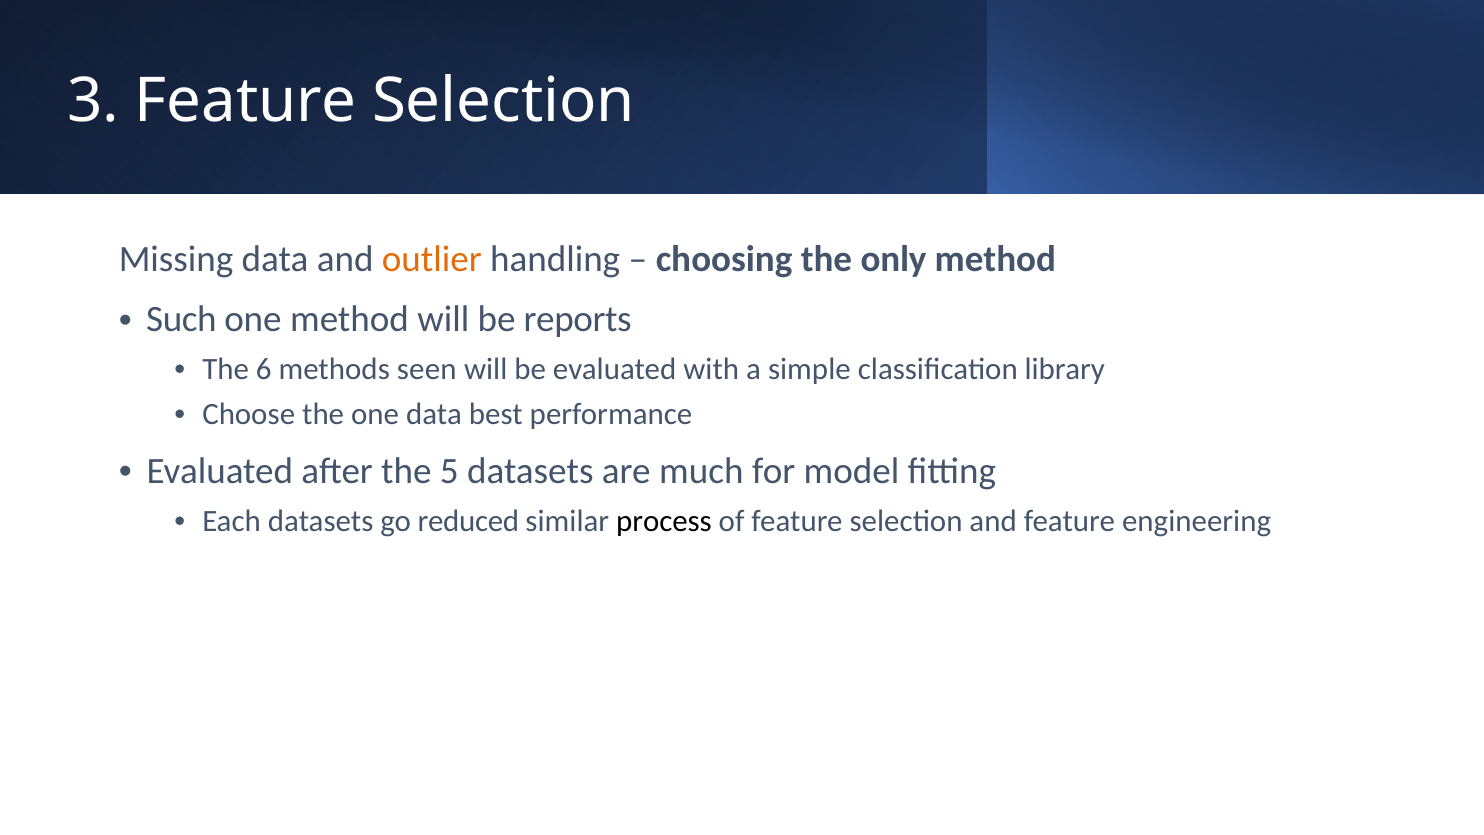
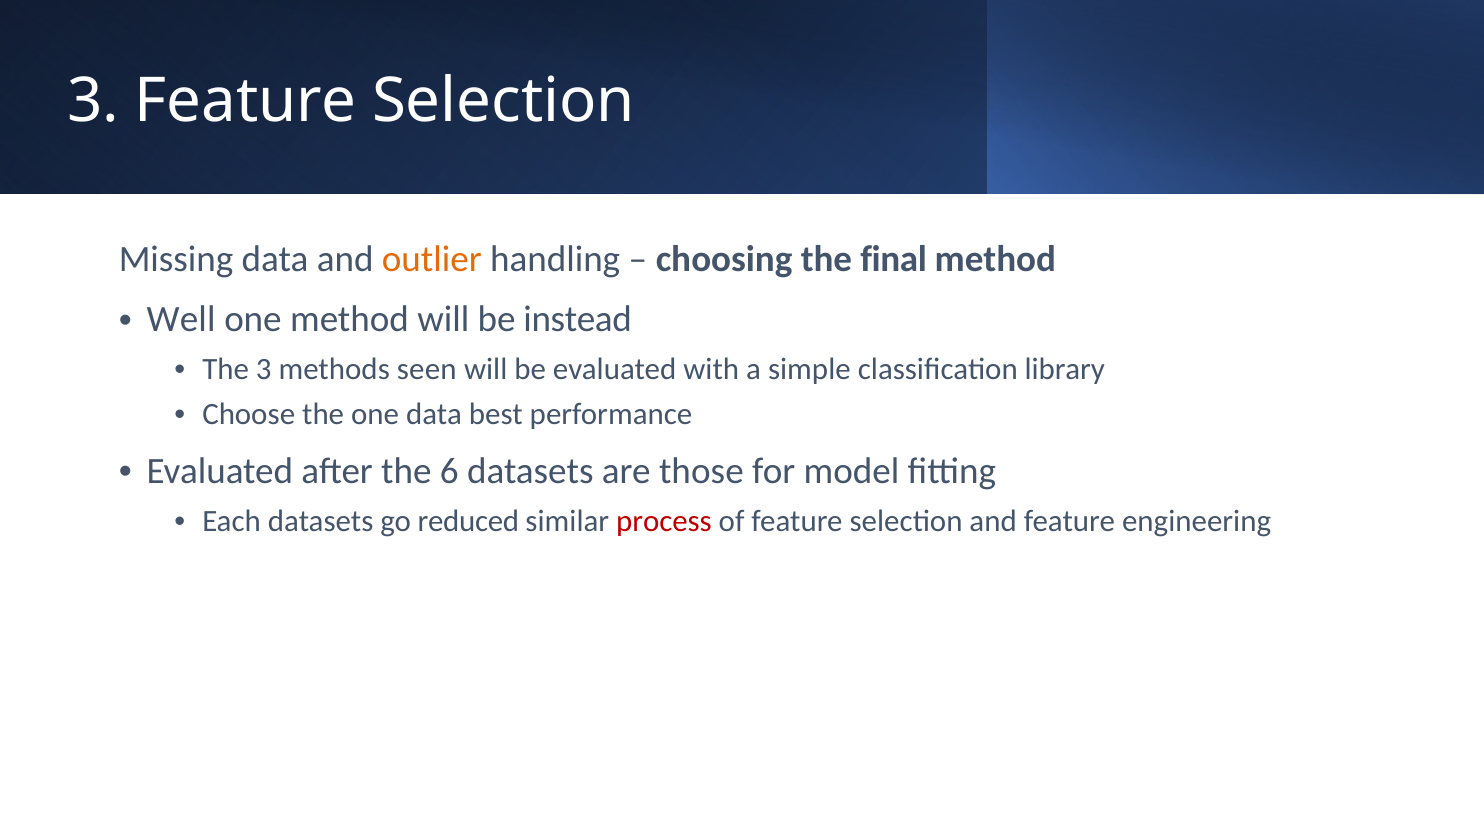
only: only -> final
Such: Such -> Well
reports: reports -> instead
The 6: 6 -> 3
5: 5 -> 6
much: much -> those
process colour: black -> red
